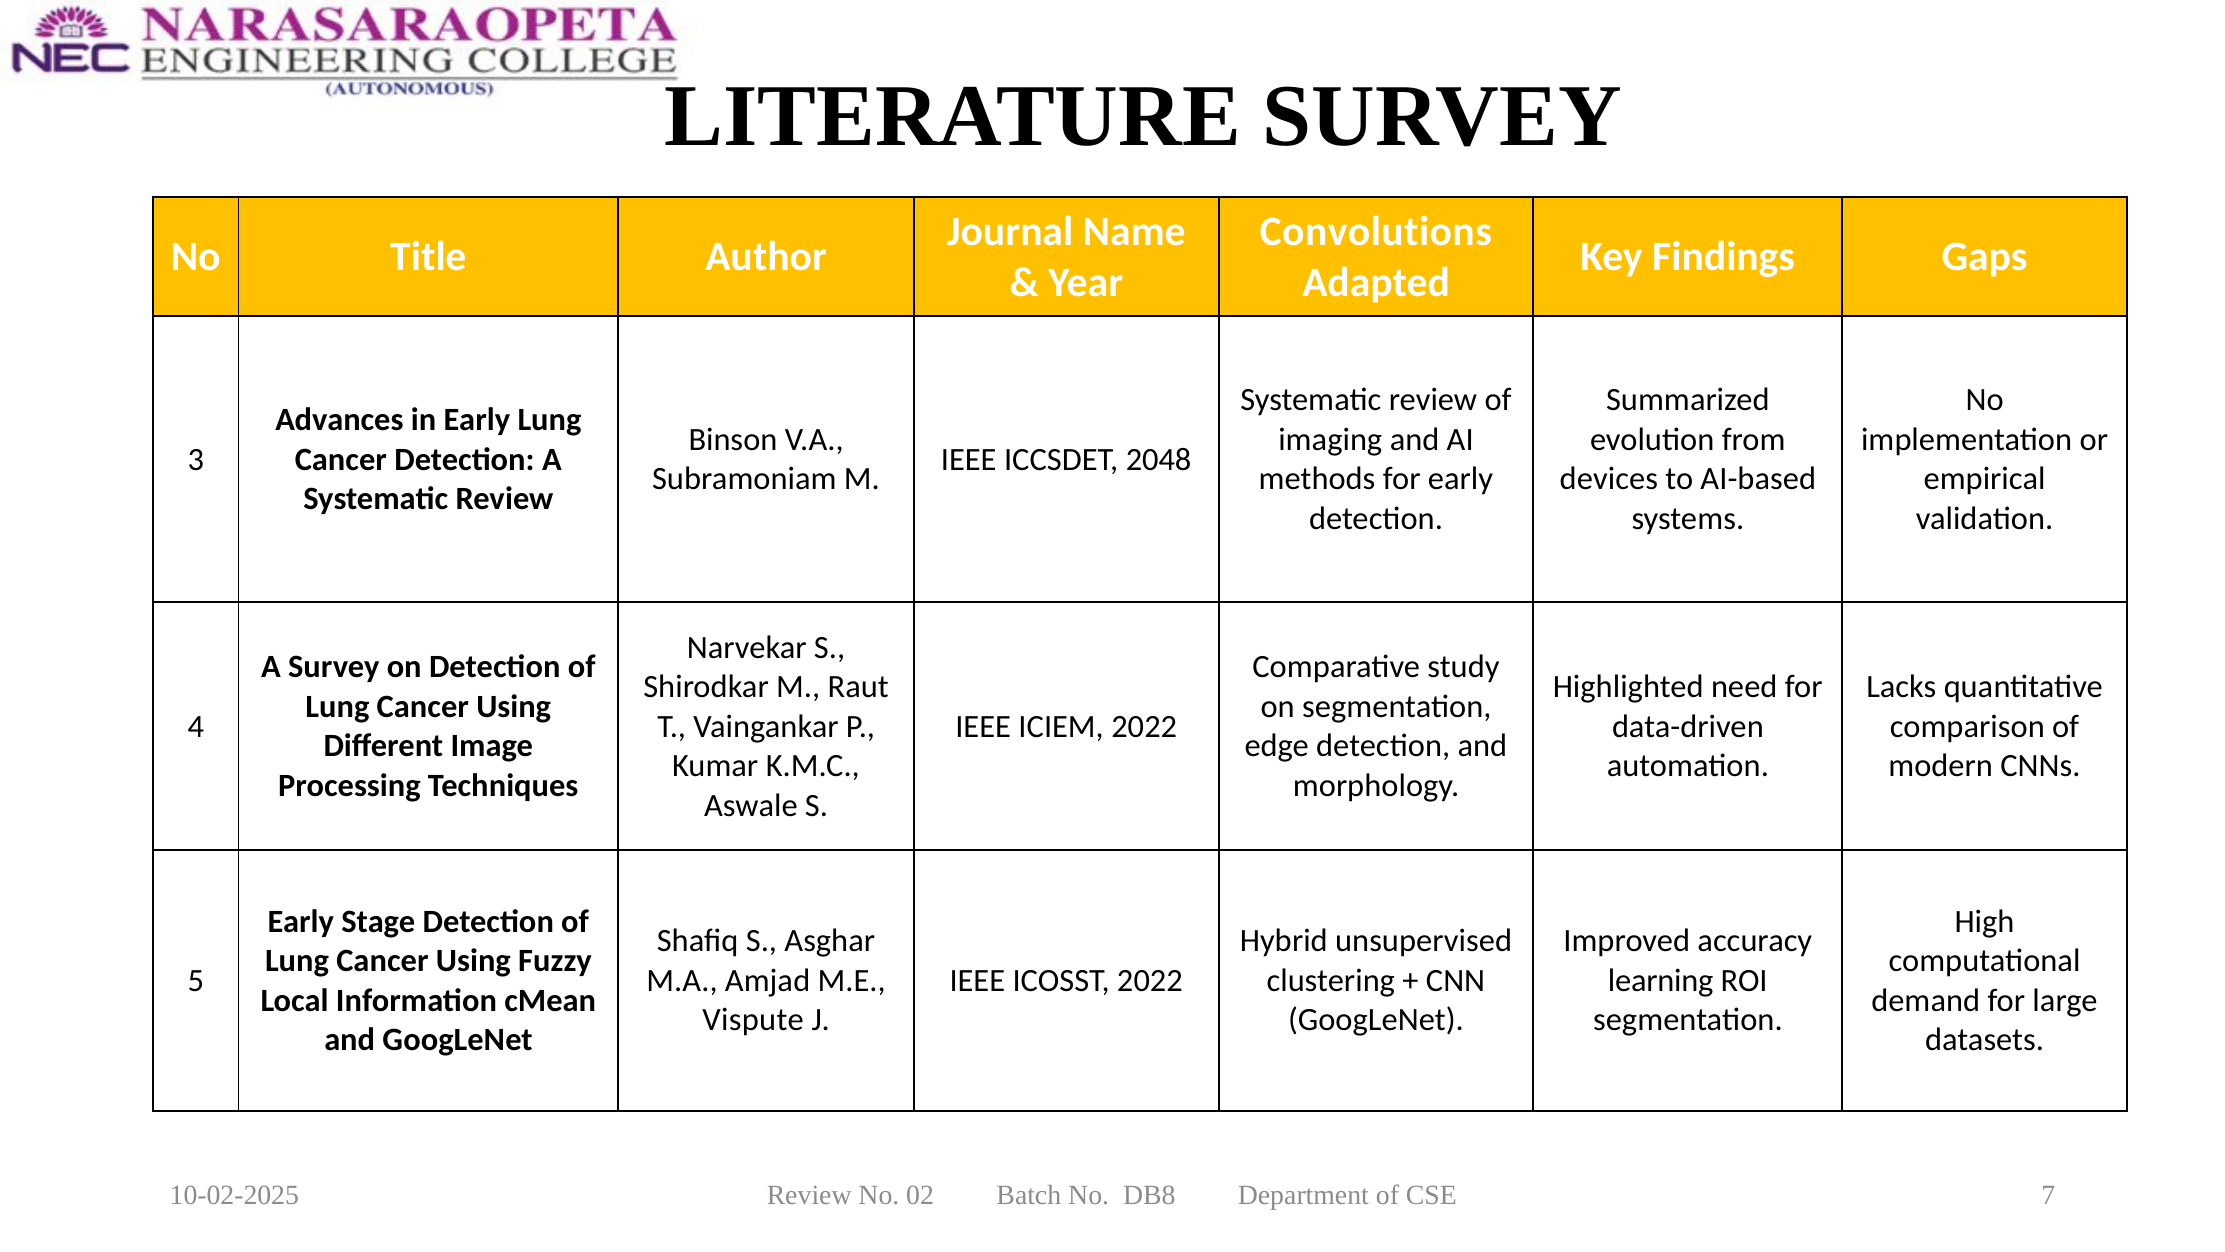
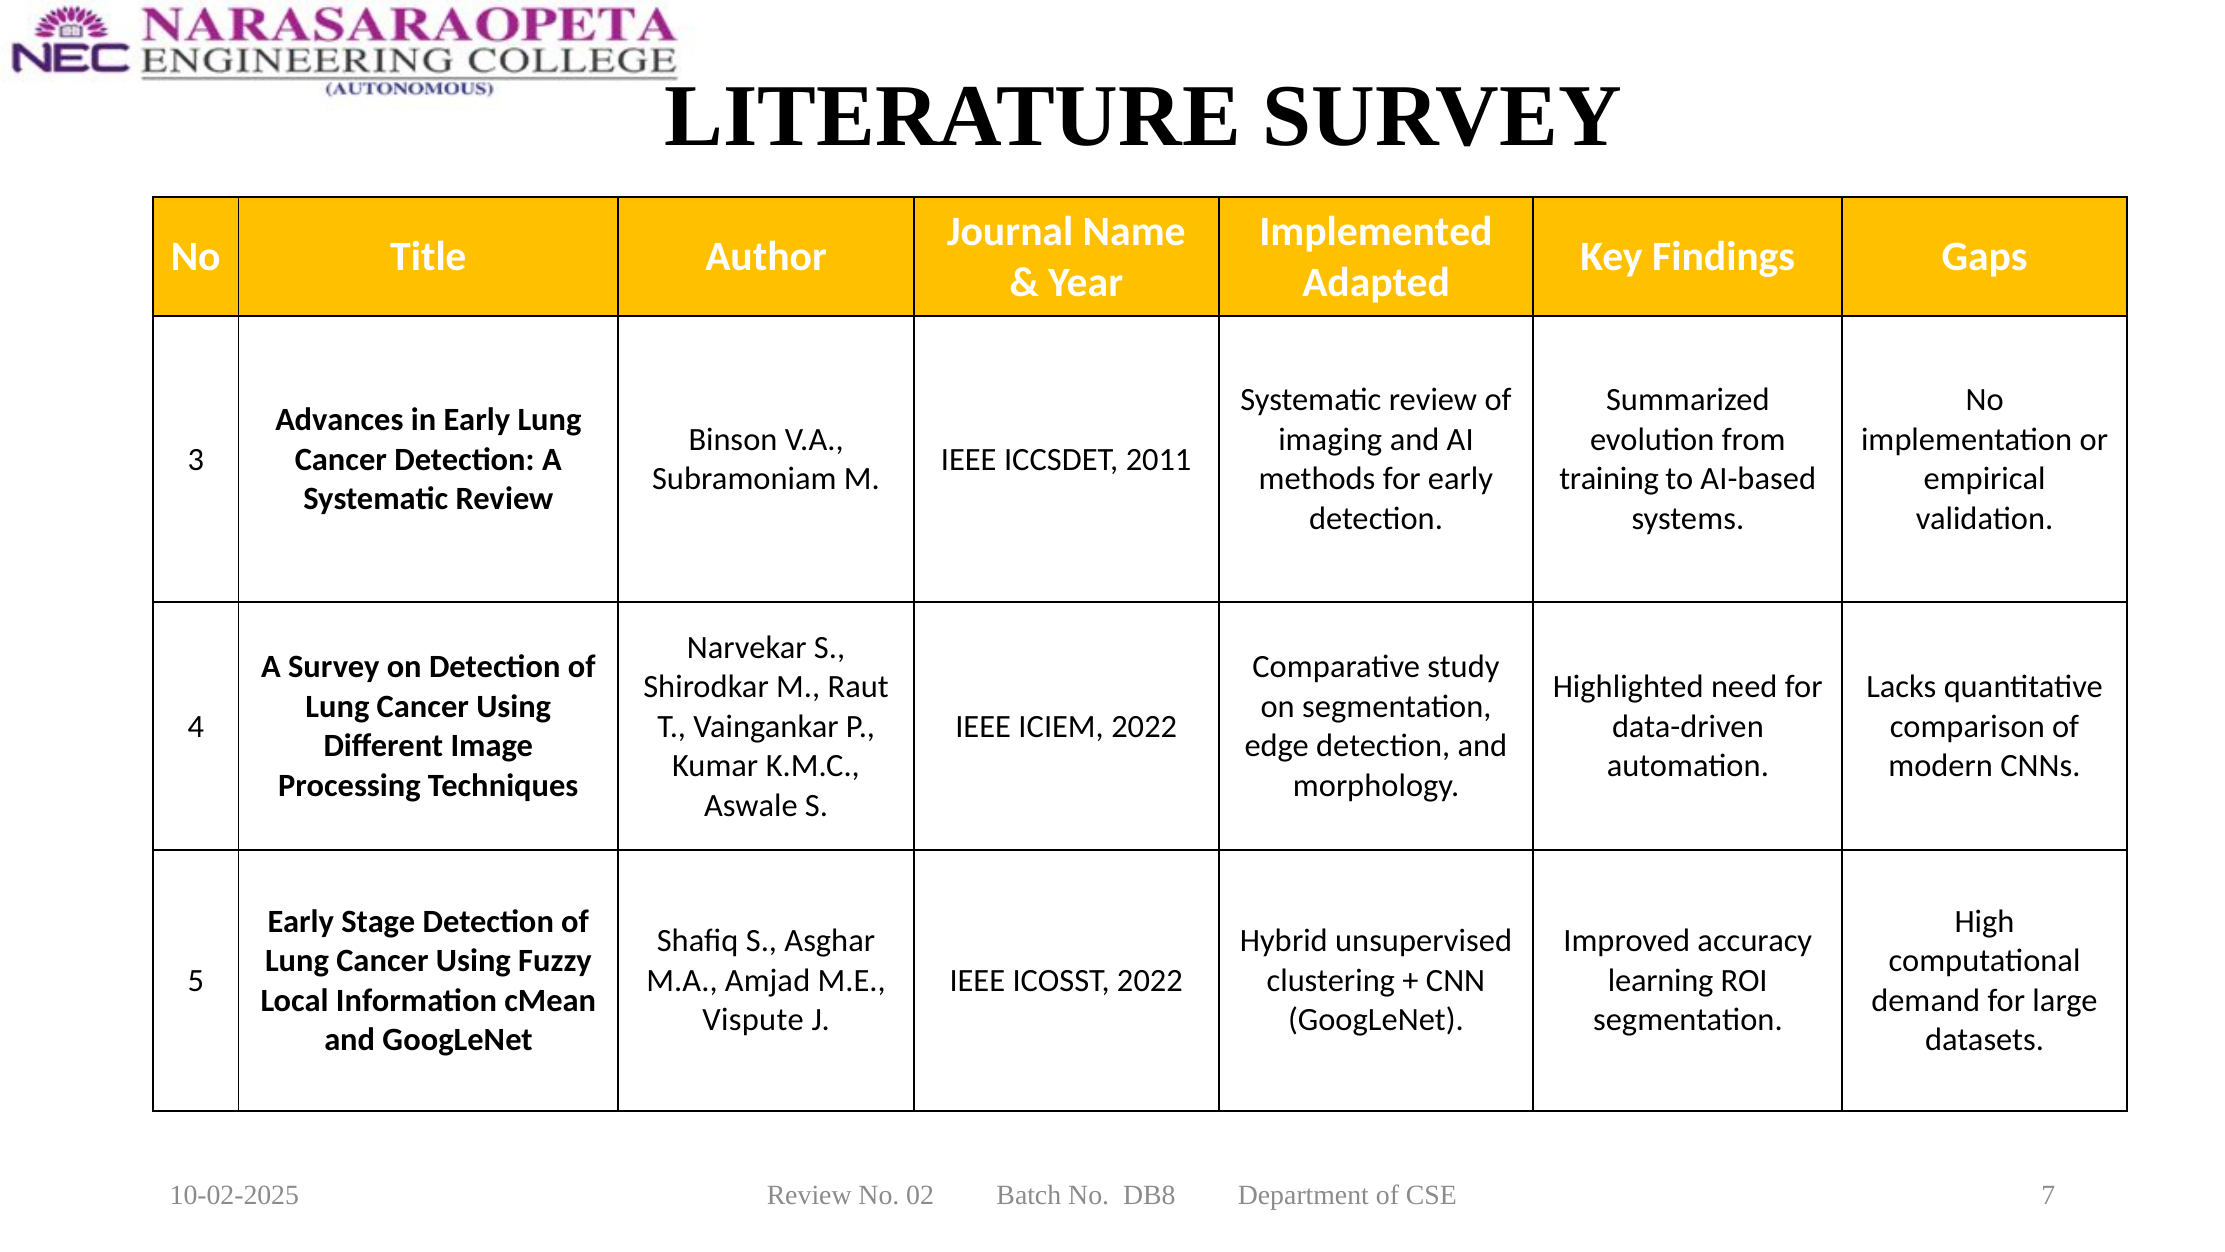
Convolutions: Convolutions -> Implemented
2048: 2048 -> 2011
devices: devices -> training
